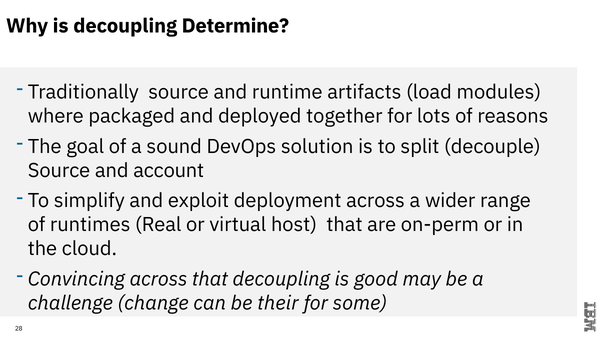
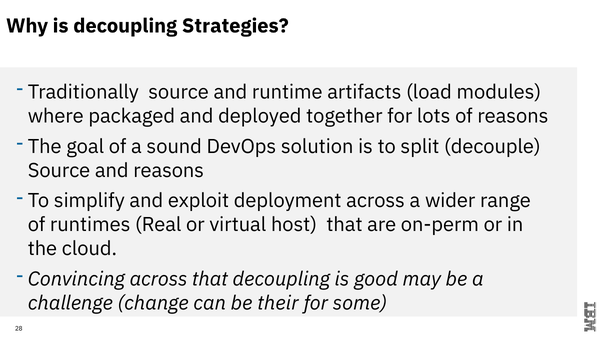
Determine: Determine -> Strategies
and account: account -> reasons
